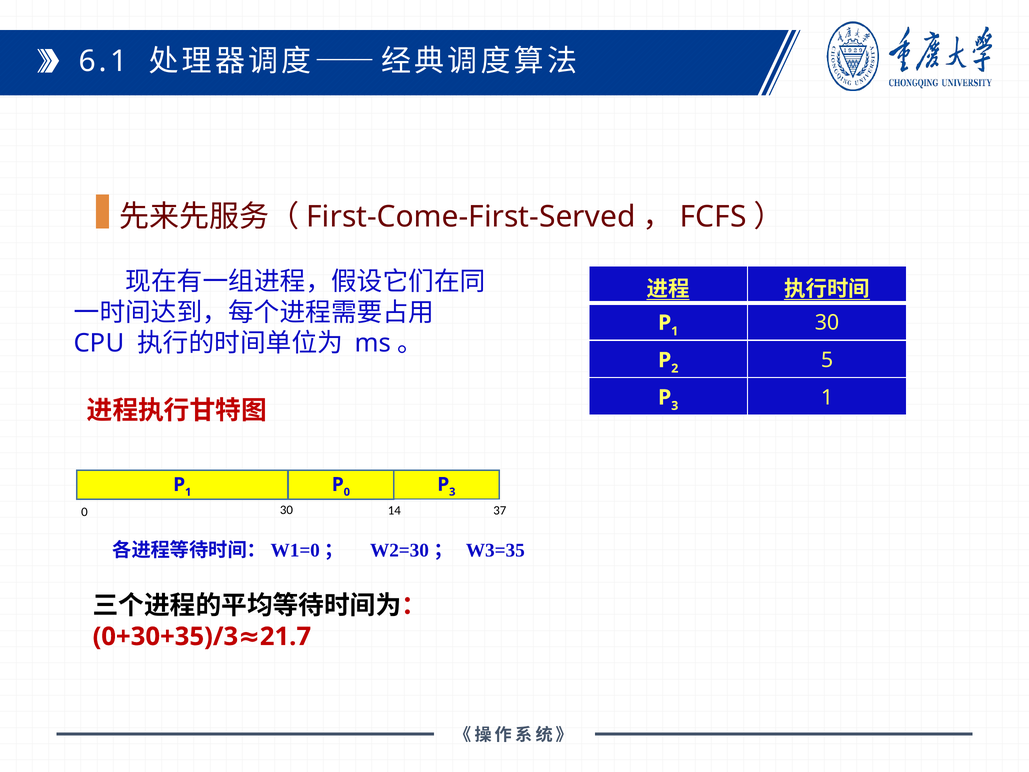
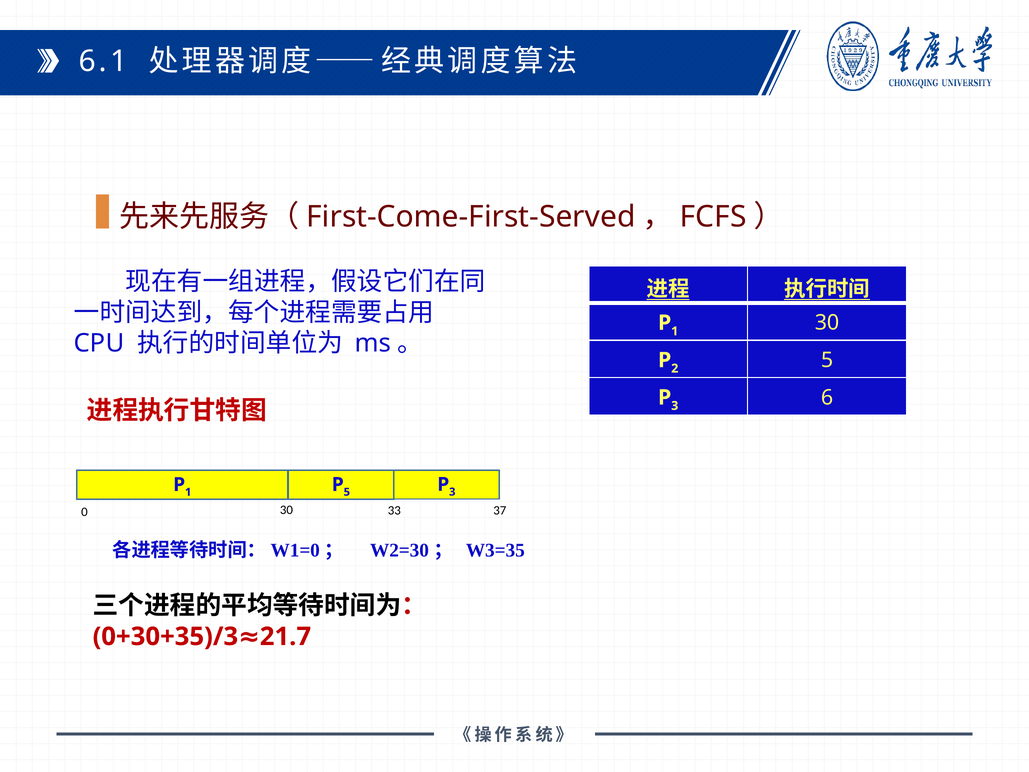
1 at (827, 397): 1 -> 6
0 at (347, 492): 0 -> 5
14: 14 -> 33
